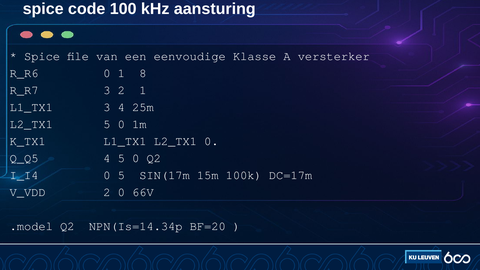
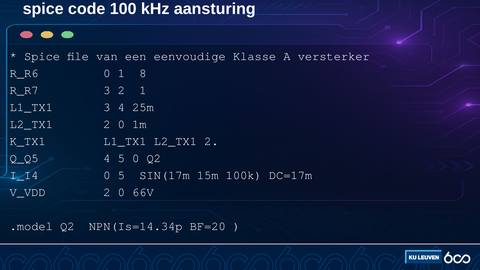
5 at (107, 124): 5 -> 2
L1_TX1 L2_TX1 0: 0 -> 2
